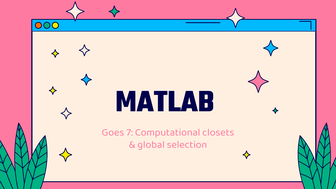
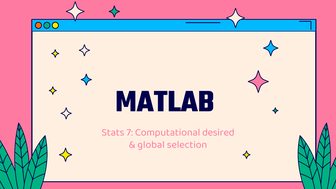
Goes: Goes -> Stats
closets: closets -> desired
